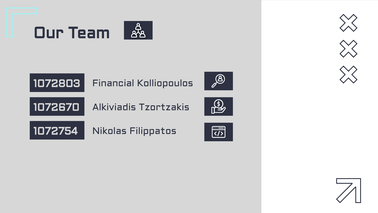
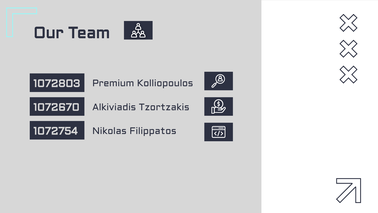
Financial: Financial -> Premium
